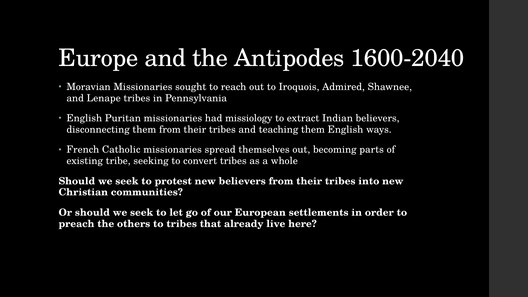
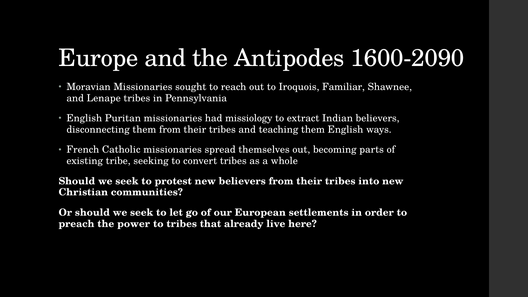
1600-2040: 1600-2040 -> 1600-2090
Admired: Admired -> Familiar
others: others -> power
